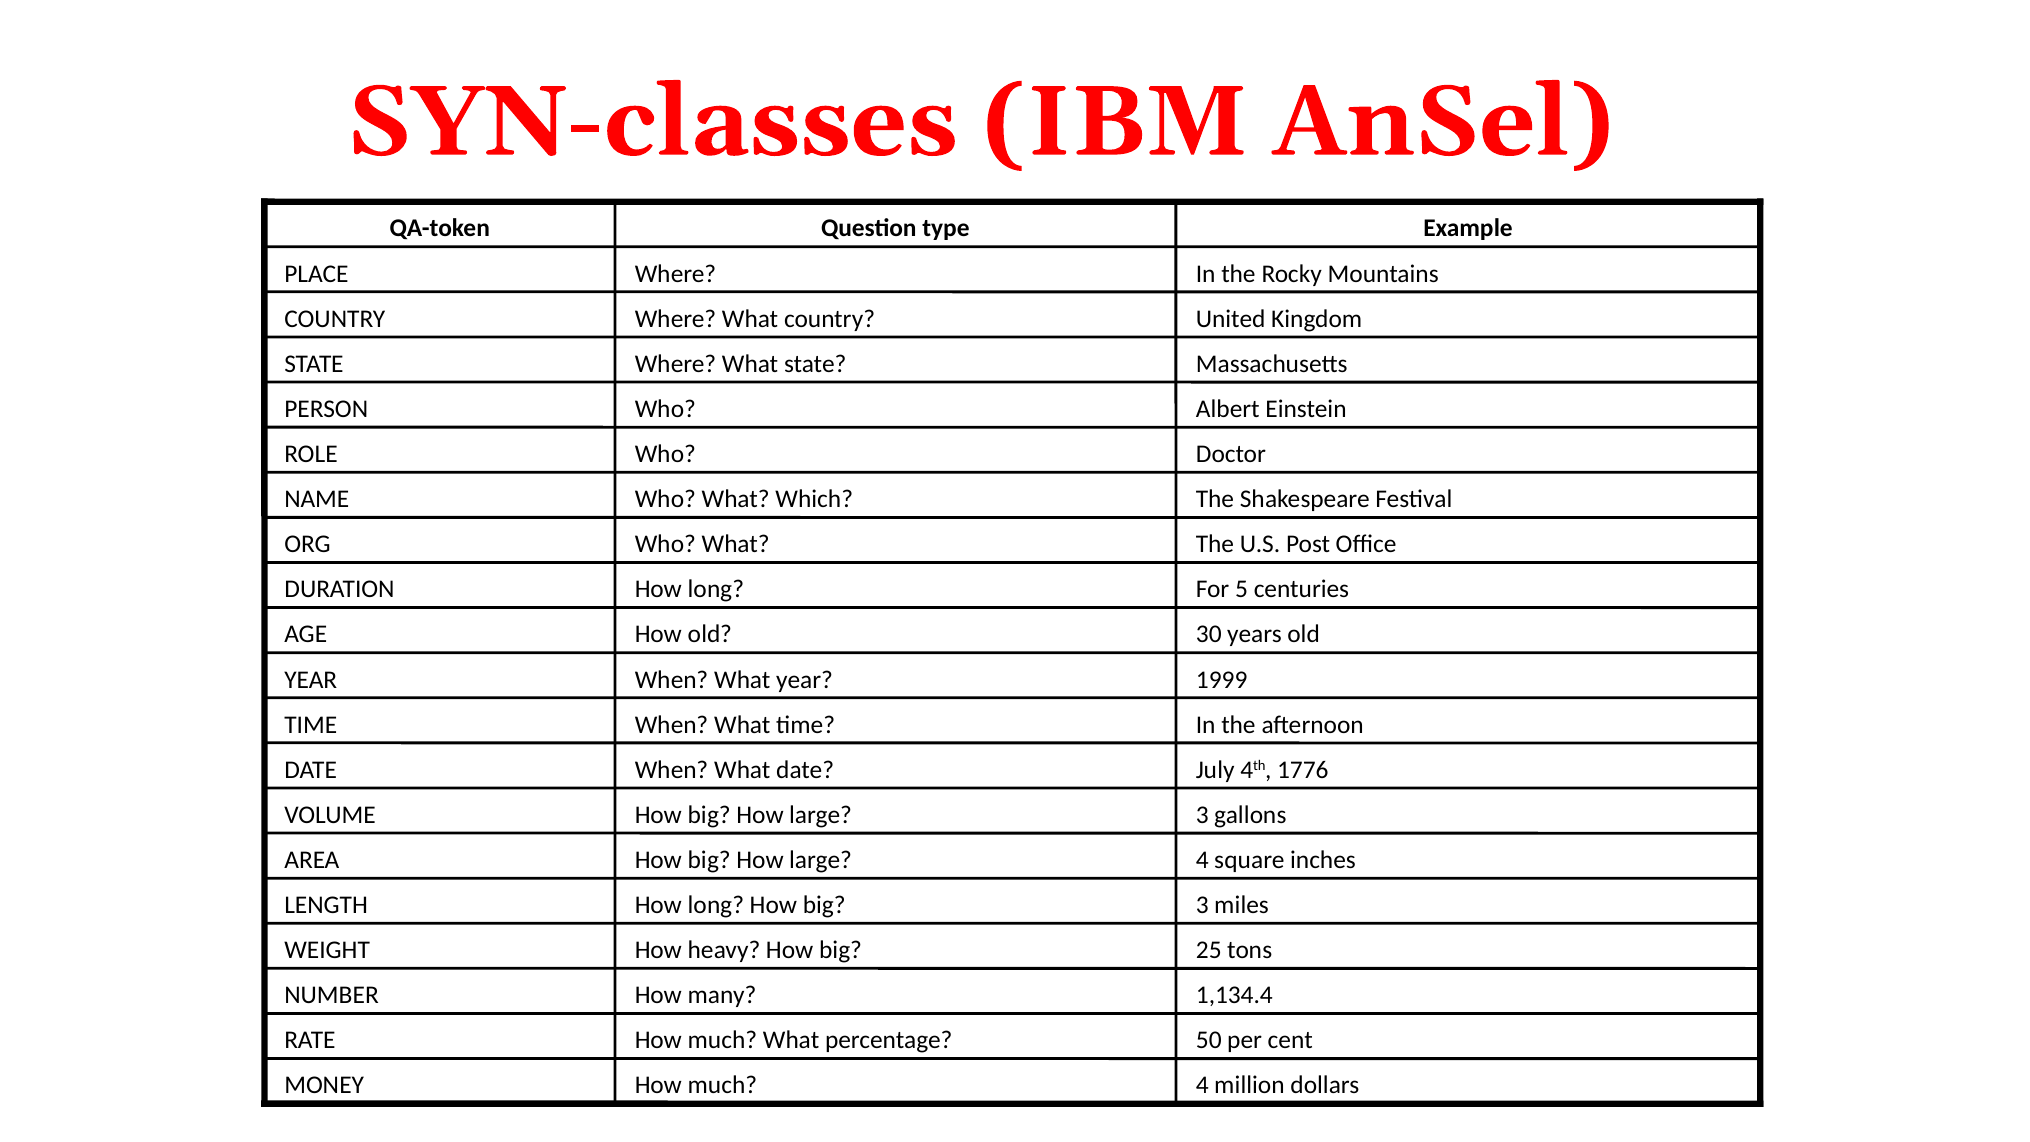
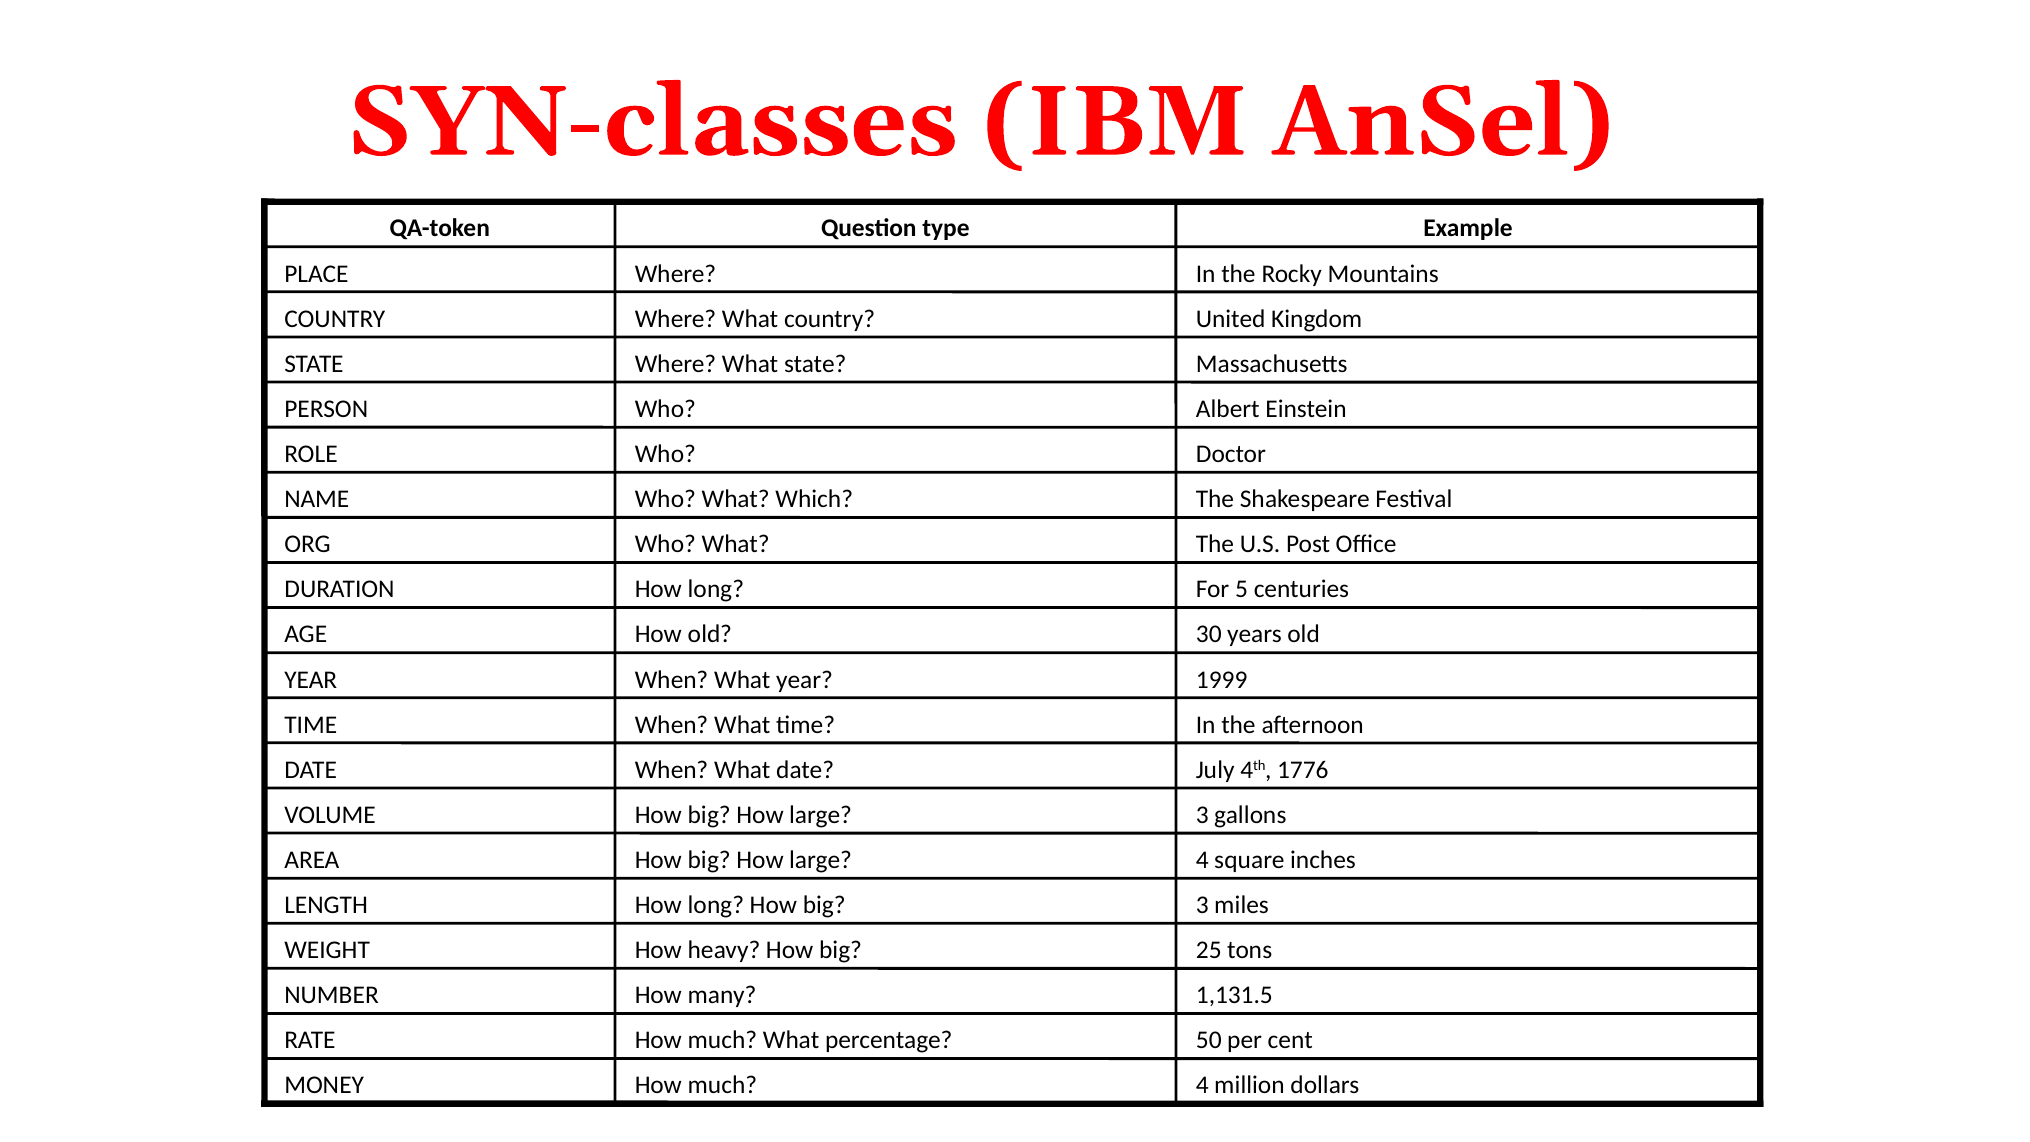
1,134.4: 1,134.4 -> 1,131.5
